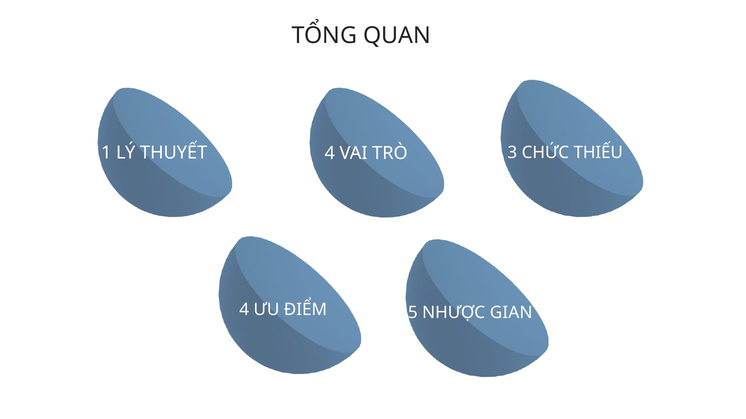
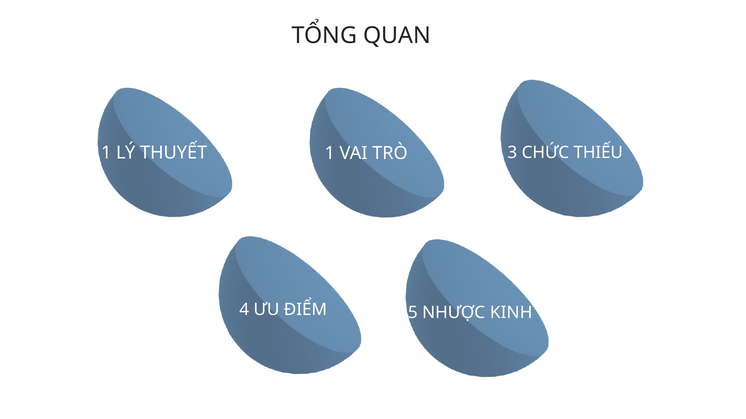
THUYẾT 4: 4 -> 1
GIAN: GIAN -> KINH
